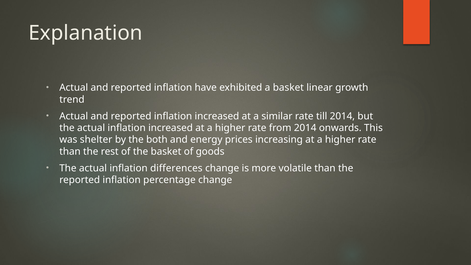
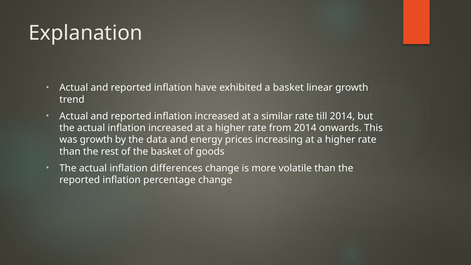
was shelter: shelter -> growth
both: both -> data
